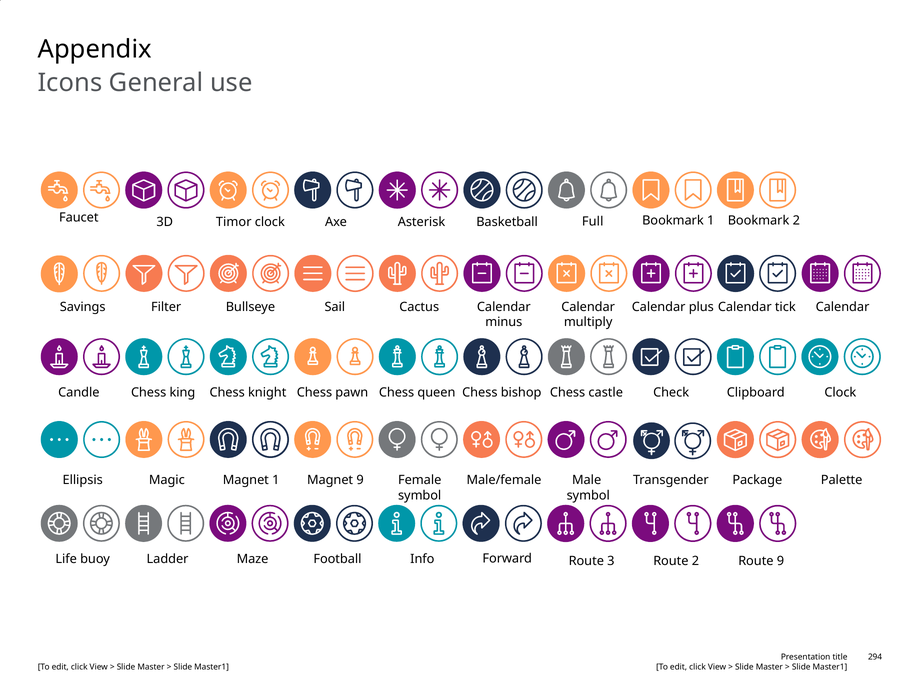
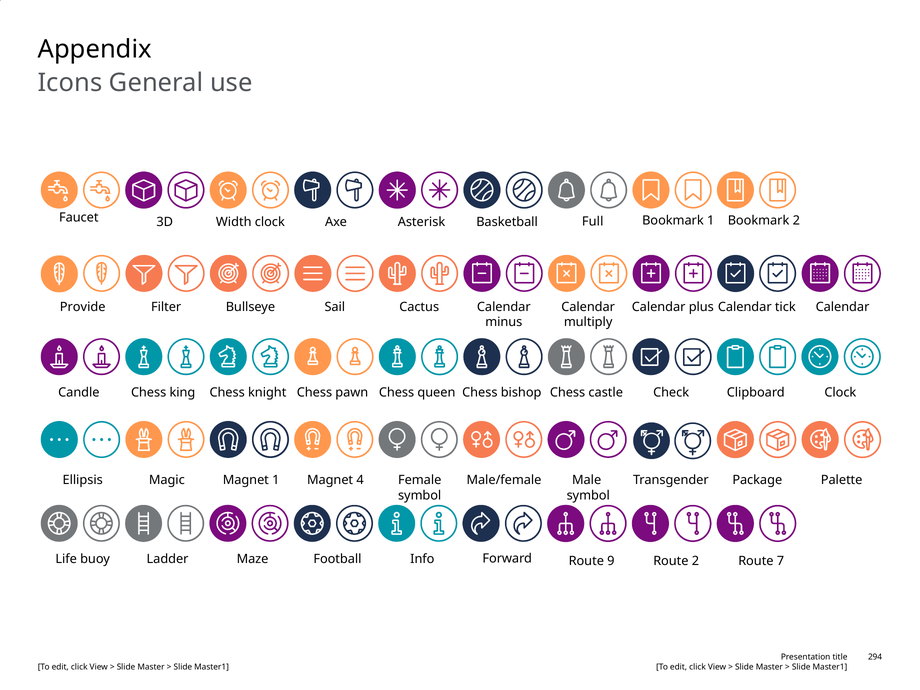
Timor: Timor -> Width
Savings: Savings -> Provide
Magnet 9: 9 -> 4
3: 3 -> 9
Route 9: 9 -> 7
